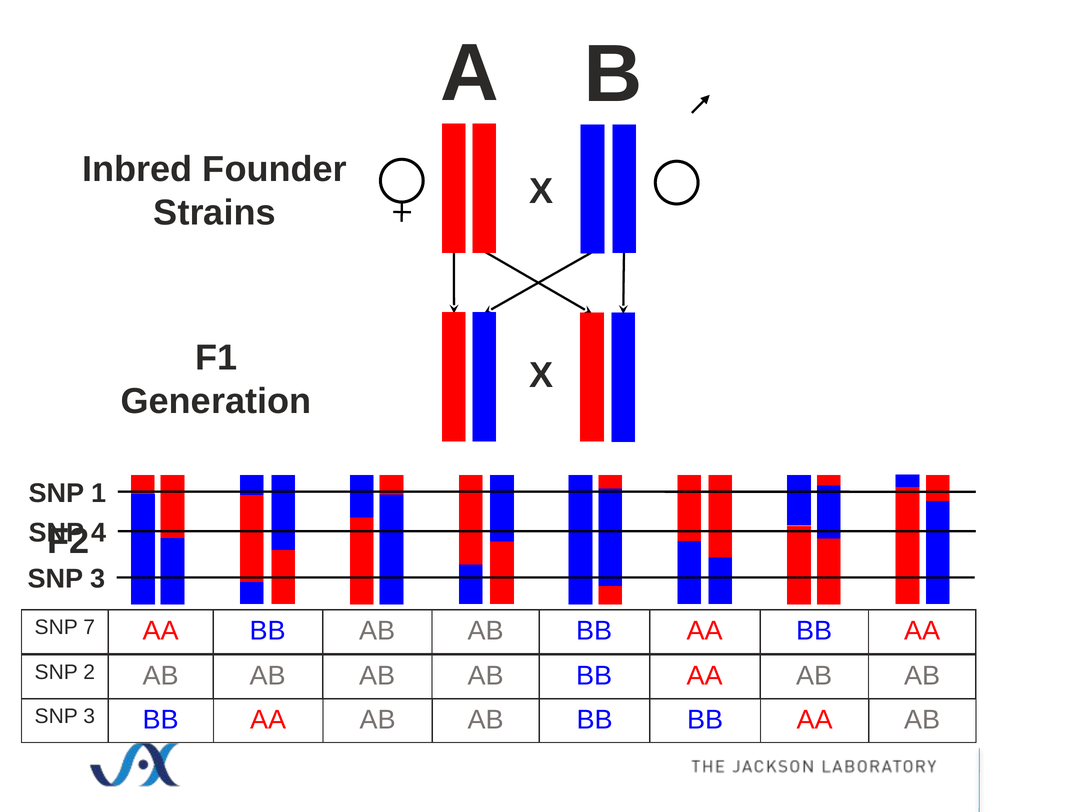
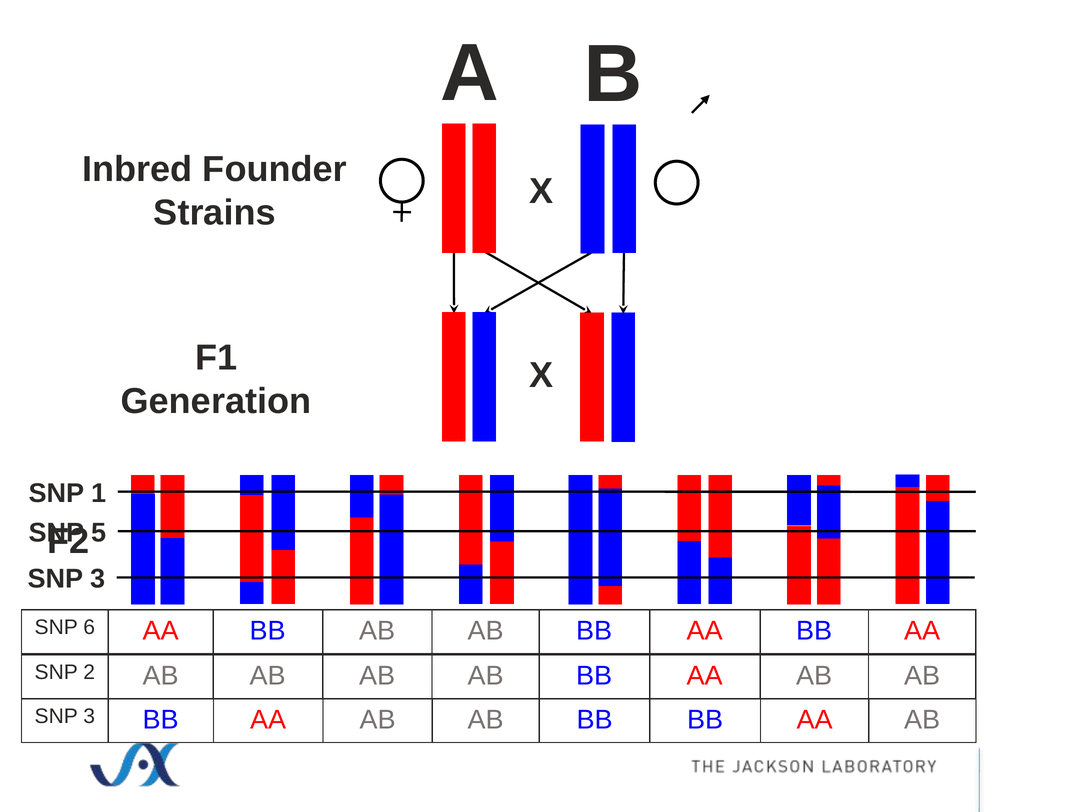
4: 4 -> 5
7: 7 -> 6
